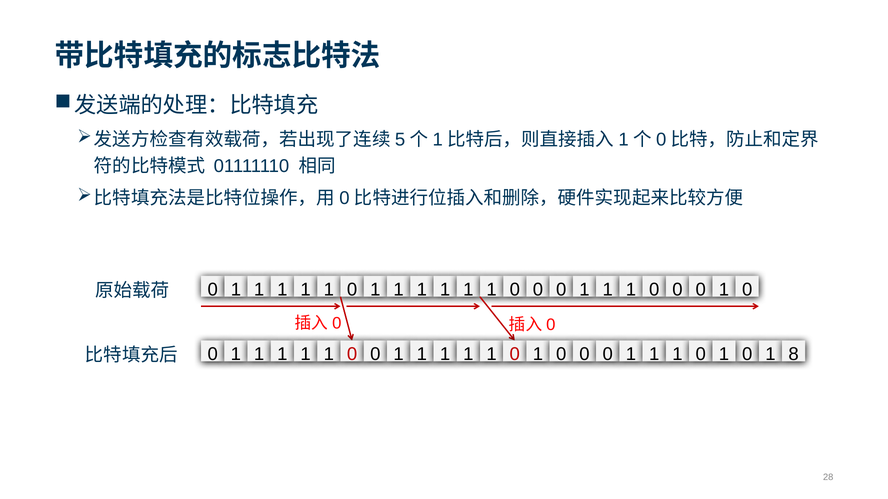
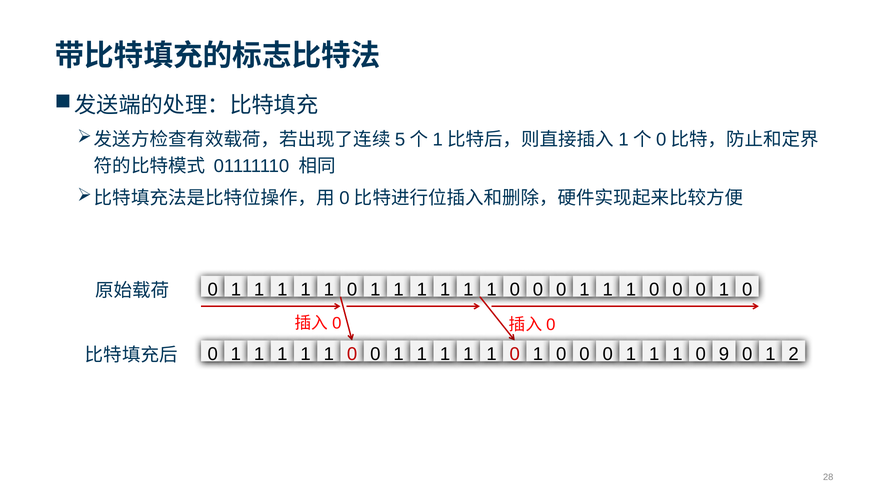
1 at (724, 355): 1 -> 9
8: 8 -> 2
